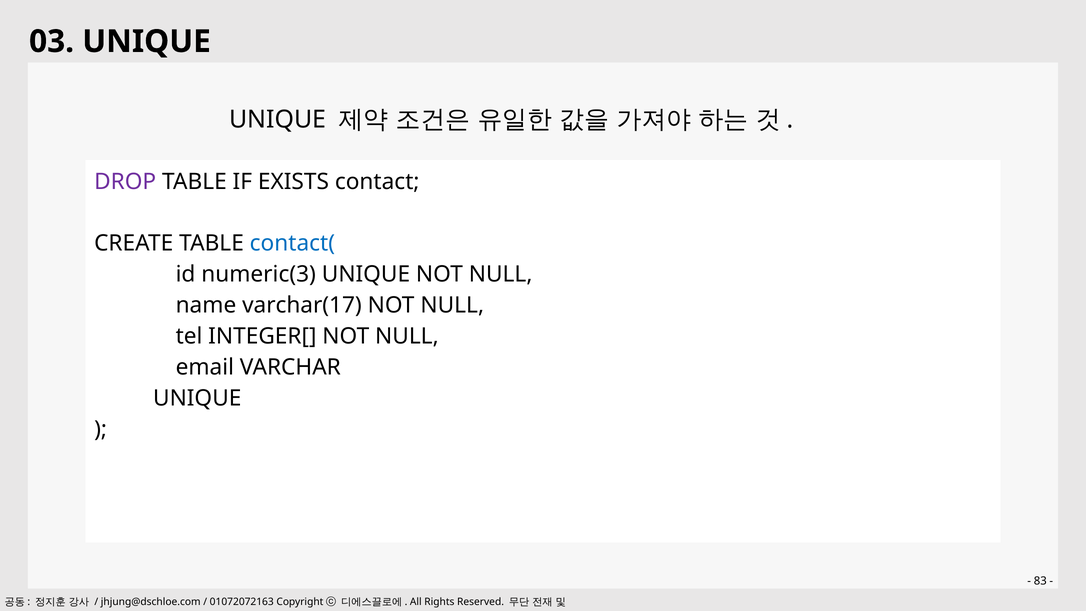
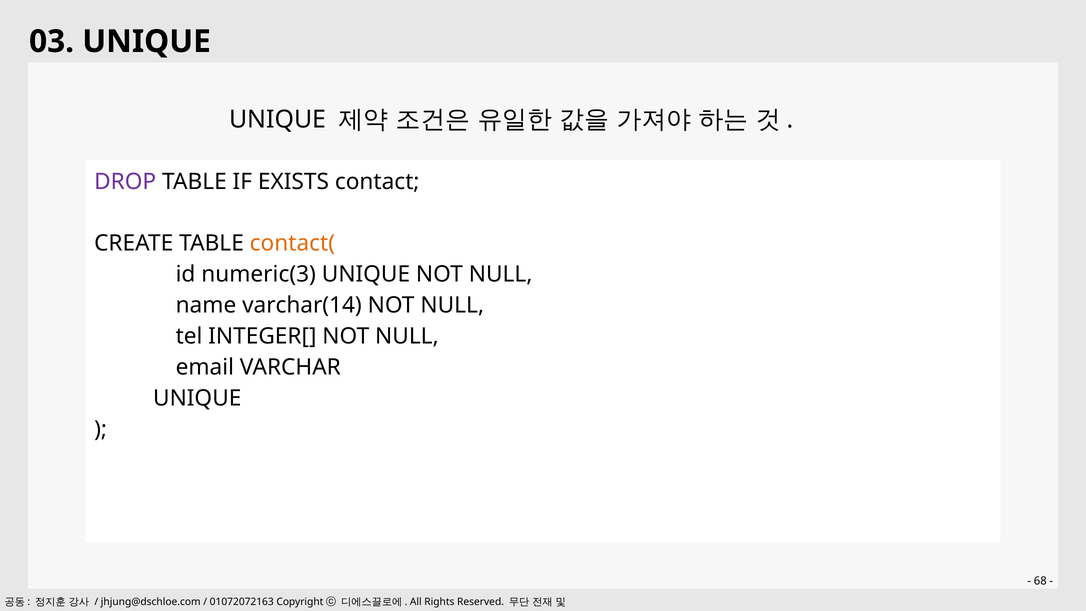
contact( colour: blue -> orange
varchar(17: varchar(17 -> varchar(14
83: 83 -> 68
